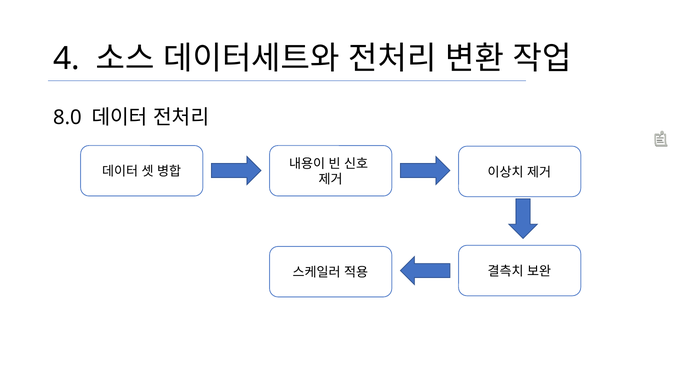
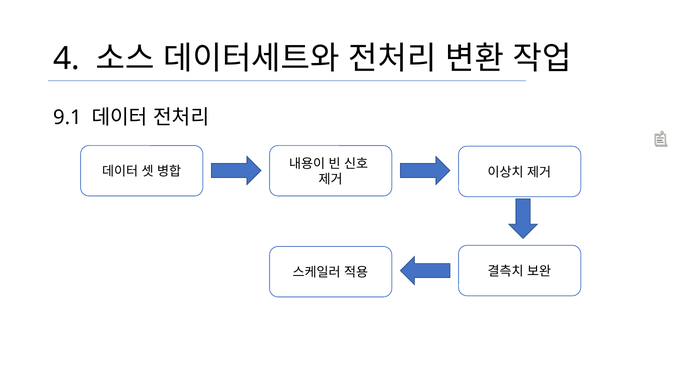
8.0: 8.0 -> 9.1
